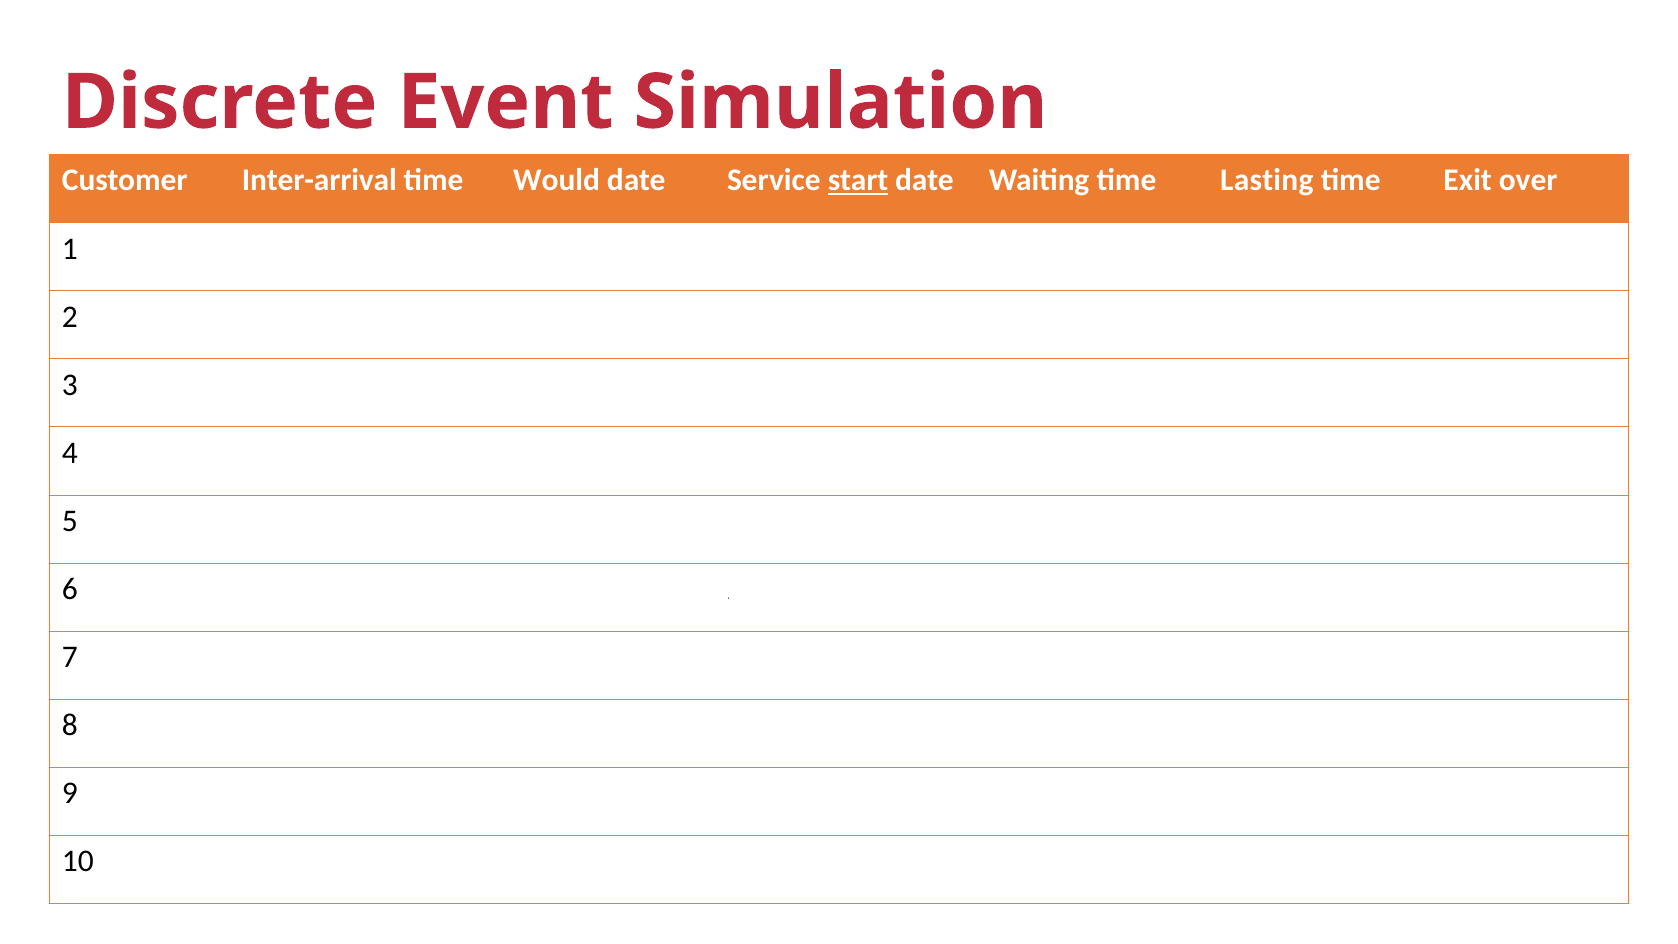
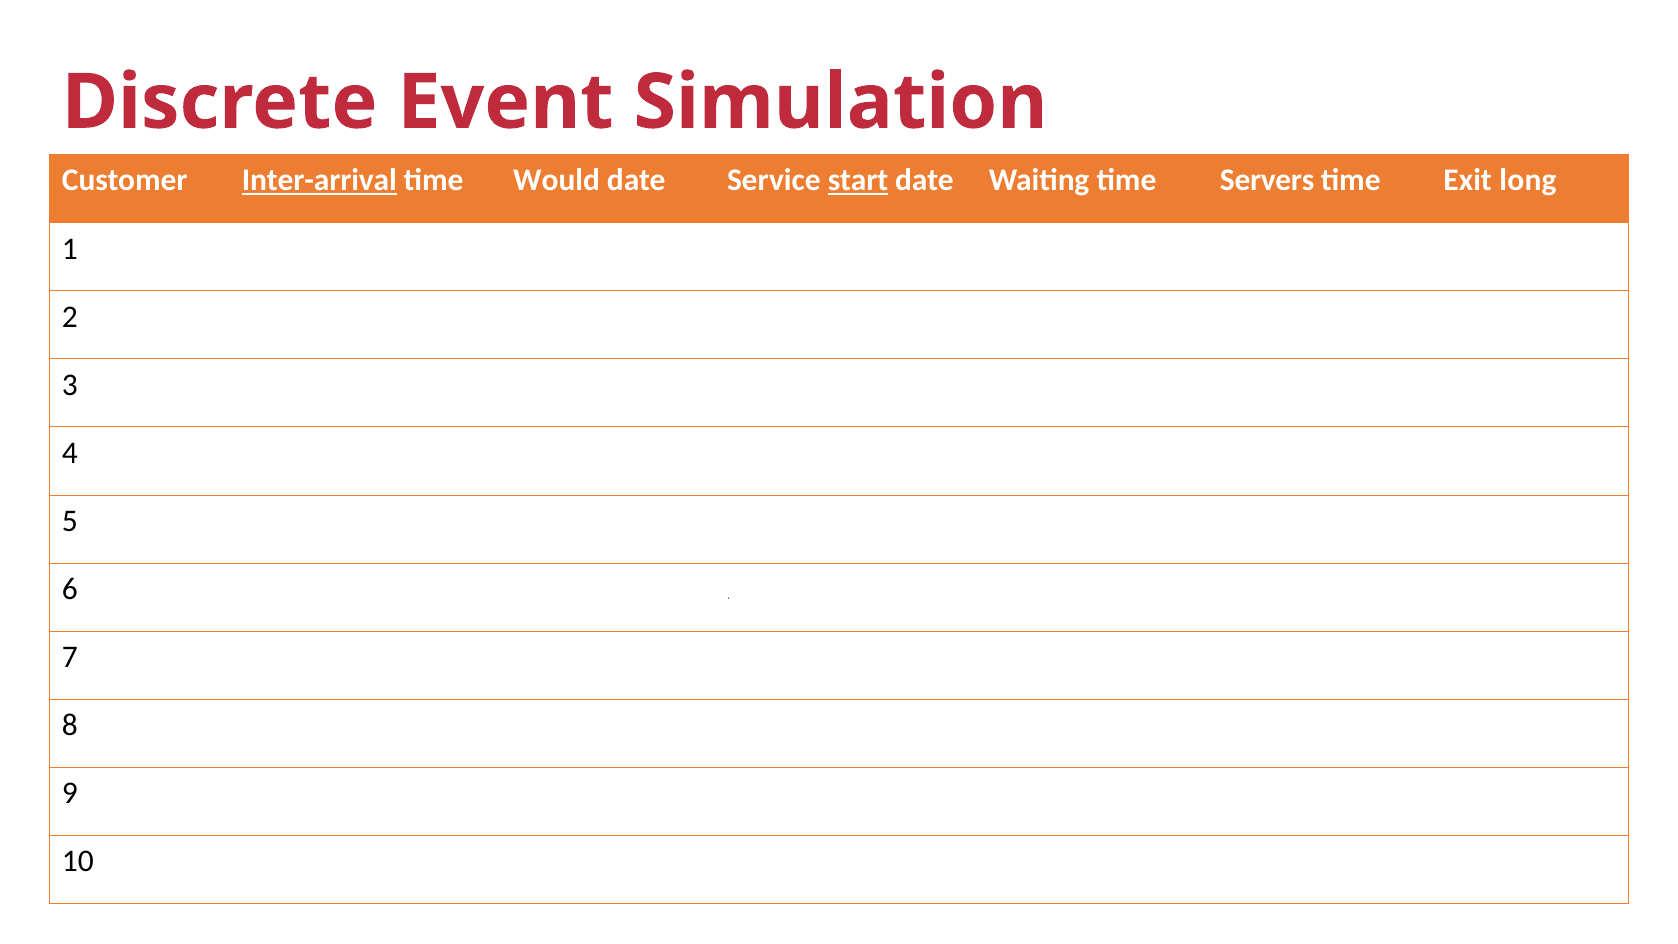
Inter-arrival underline: none -> present
Lasting: Lasting -> Servers
over: over -> long
